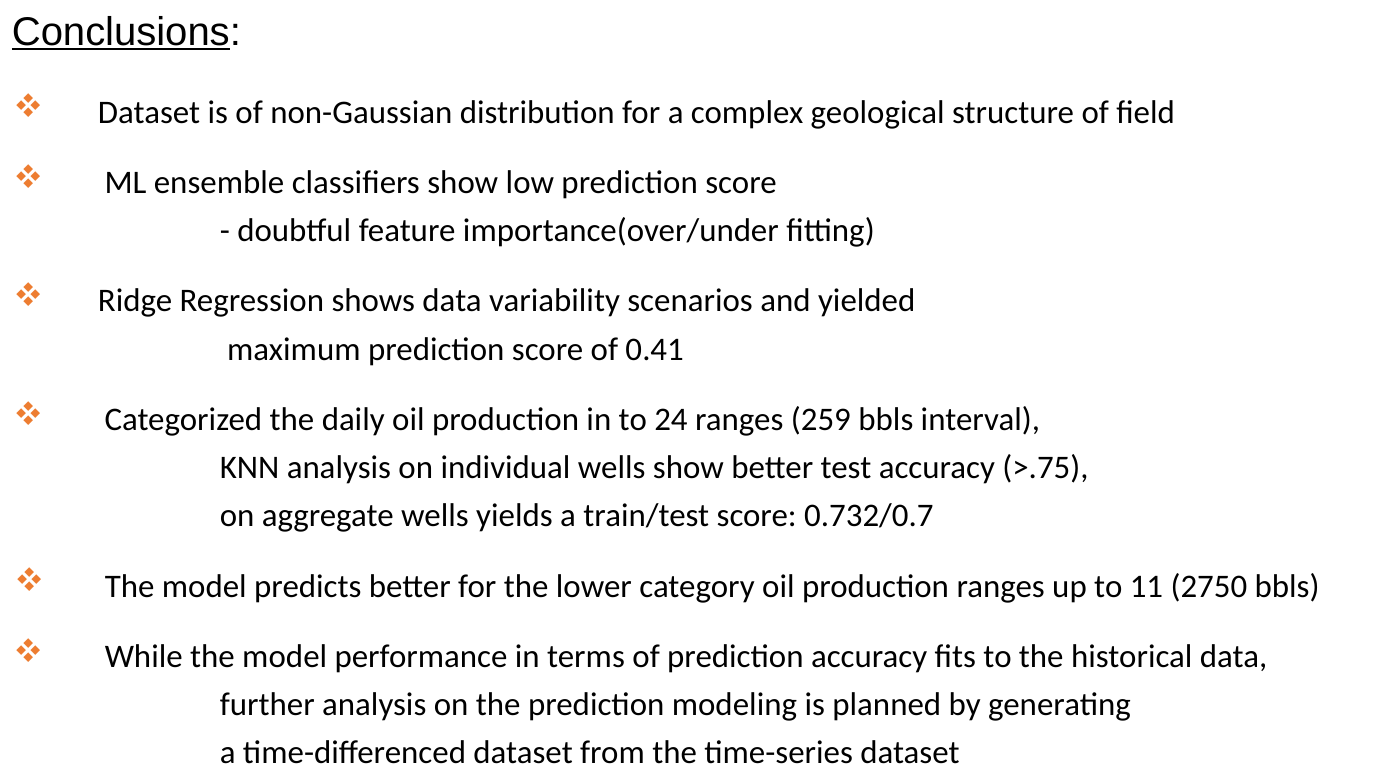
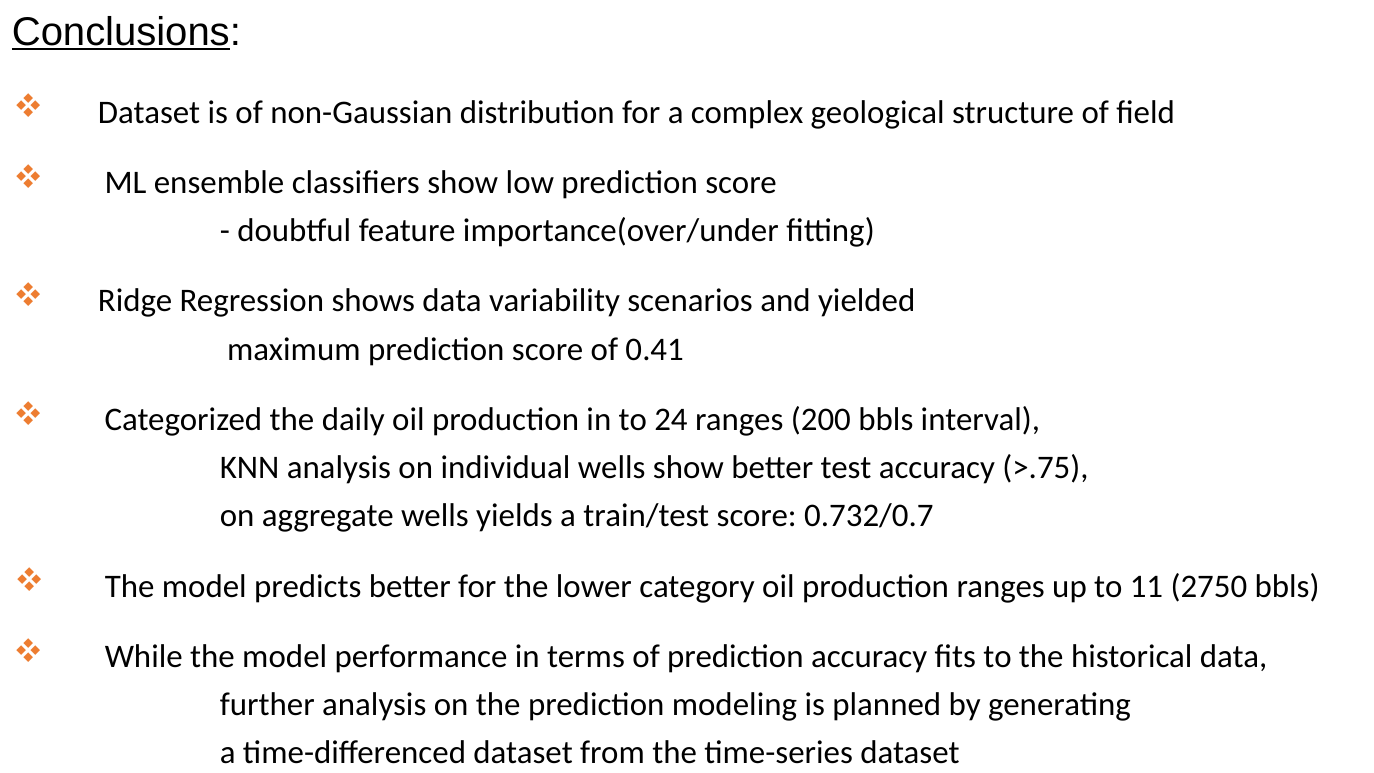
259: 259 -> 200
